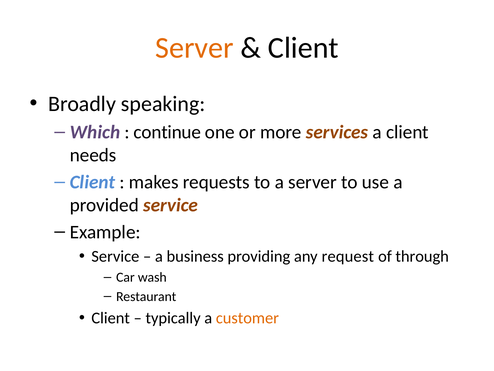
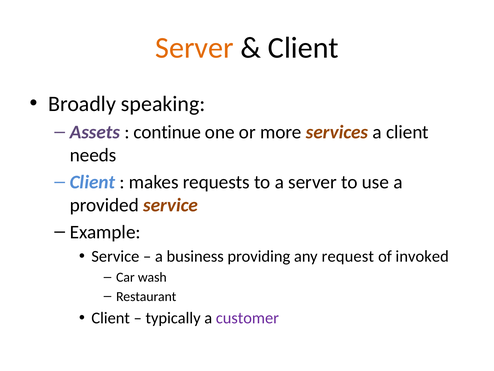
Which: Which -> Assets
through: through -> invoked
customer colour: orange -> purple
